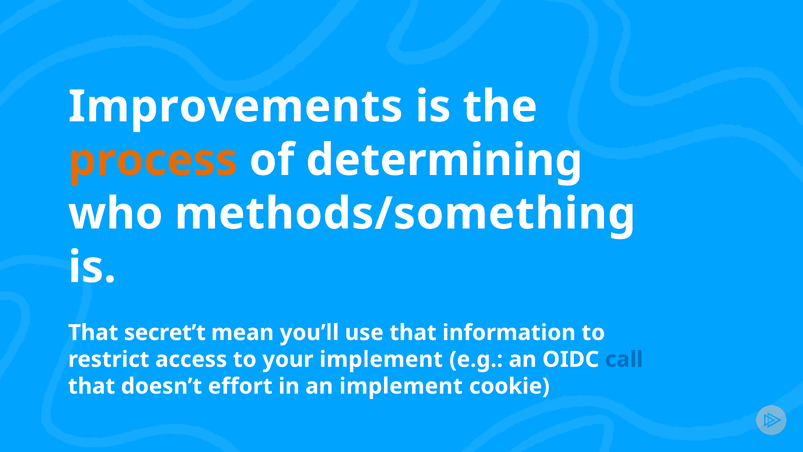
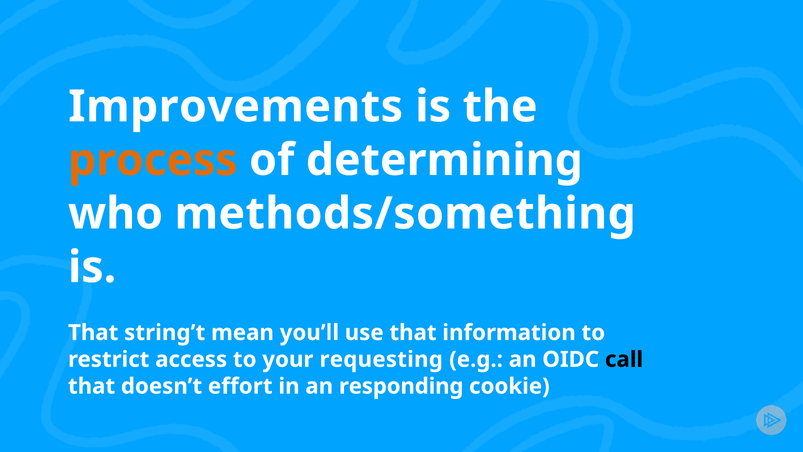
secret’t: secret’t -> string’t
your implement: implement -> requesting
call colour: blue -> black
an implement: implement -> responding
